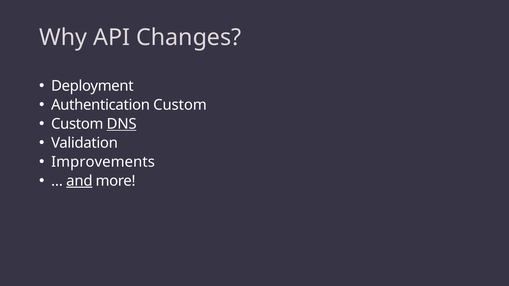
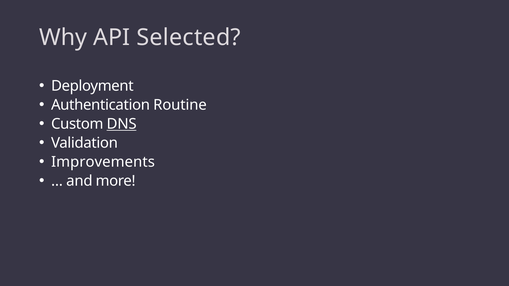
Changes: Changes -> Selected
Authentication Custom: Custom -> Routine
and underline: present -> none
